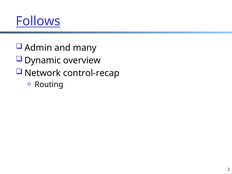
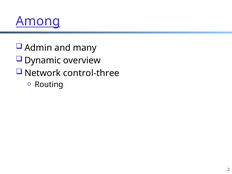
Follows: Follows -> Among
control-recap: control-recap -> control-three
